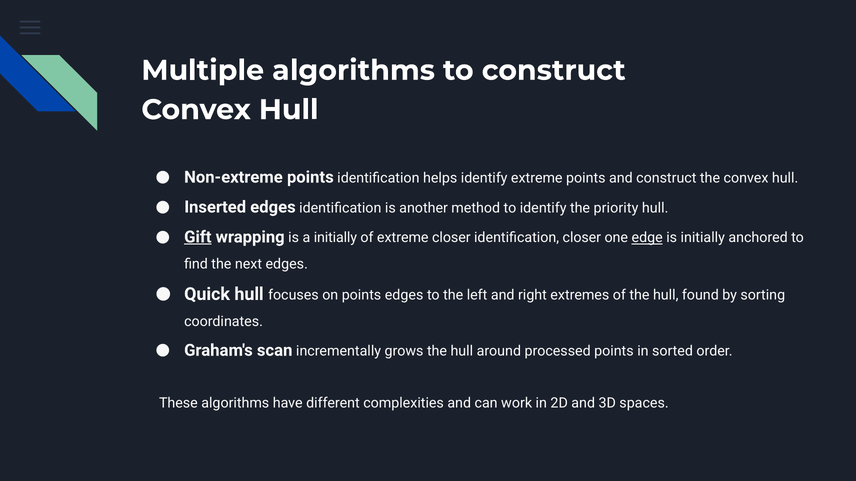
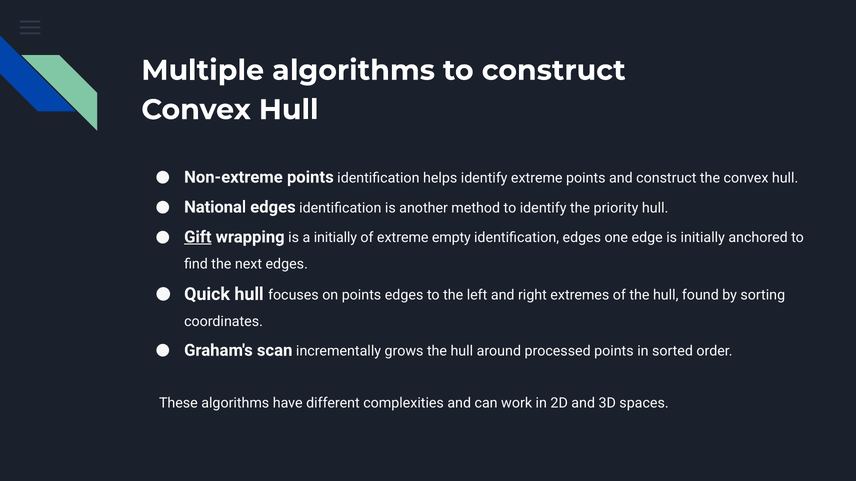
Inserted: Inserted -> National
extreme closer: closer -> empty
identification closer: closer -> edges
edge underline: present -> none
